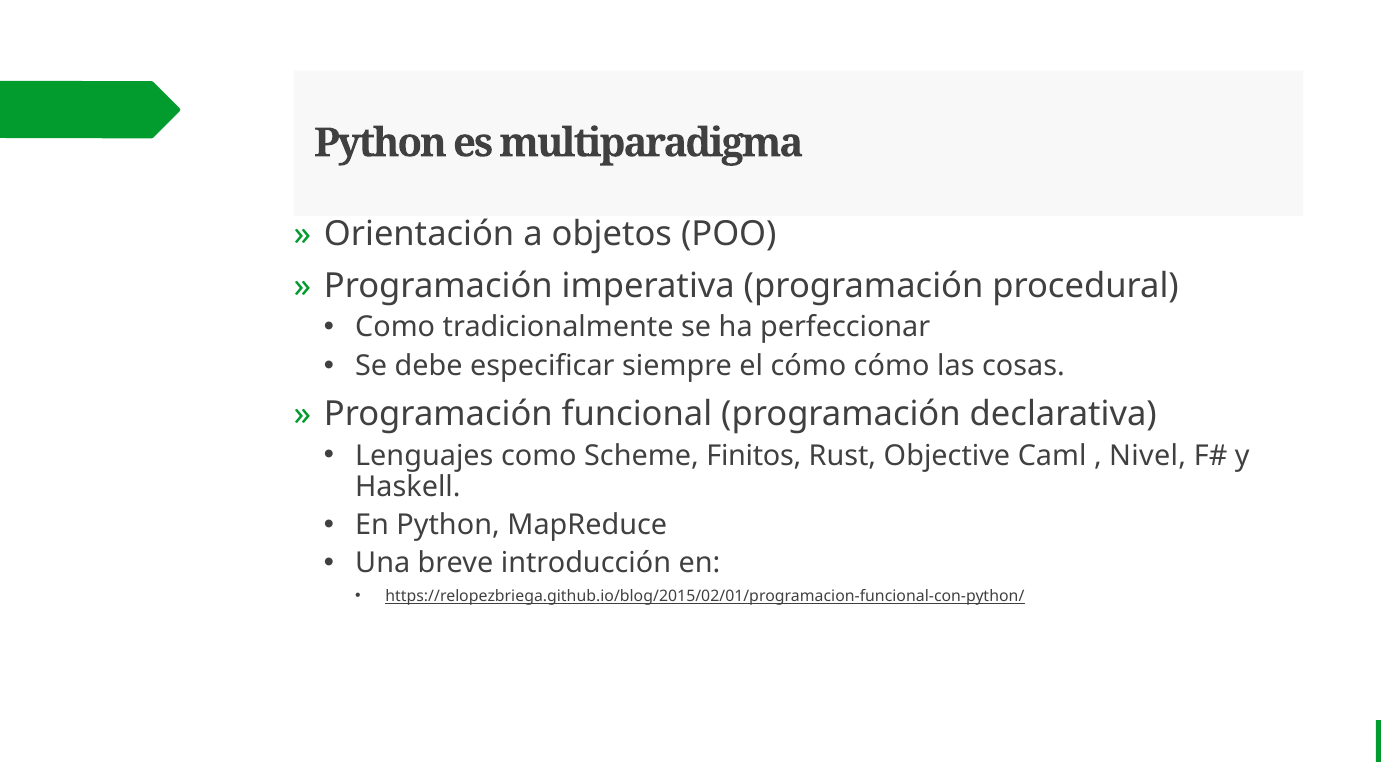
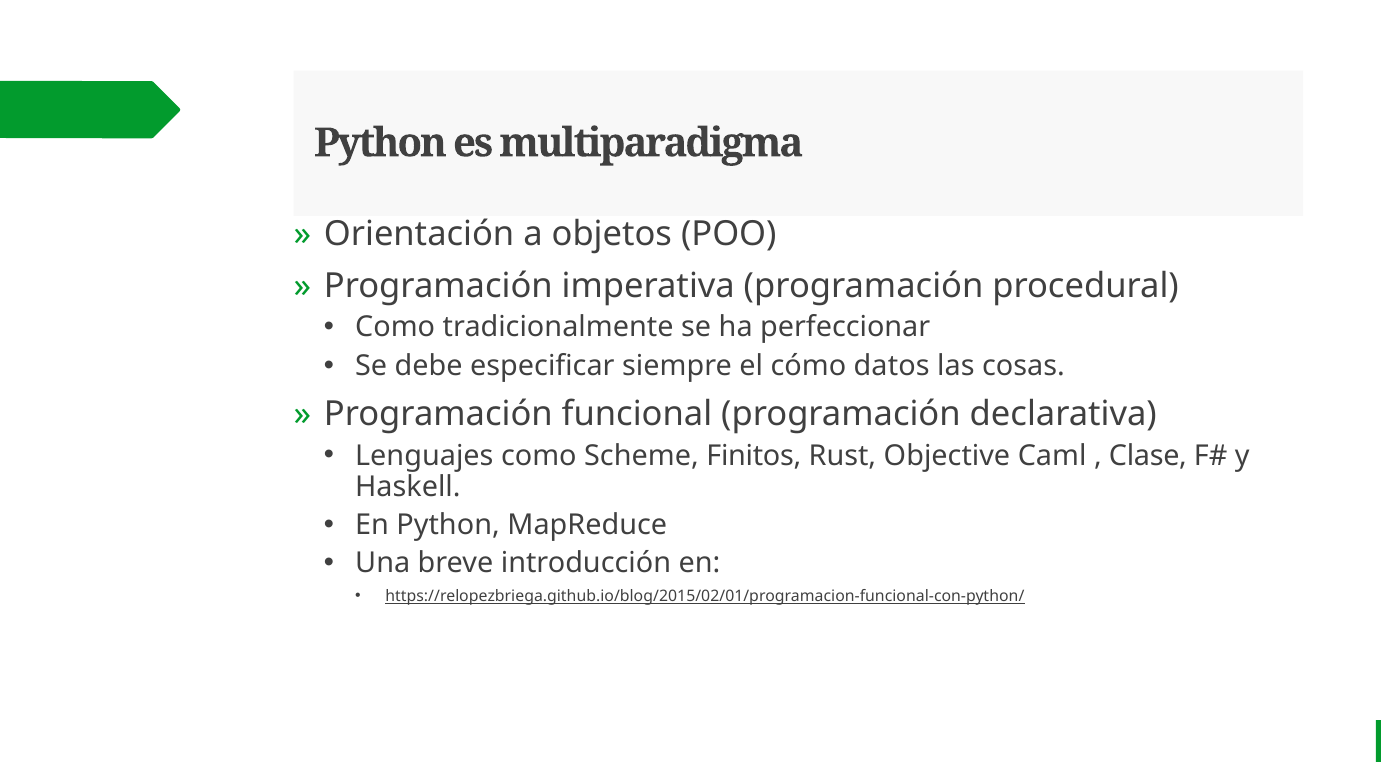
cómo cómo: cómo -> datos
Nivel: Nivel -> Clase
